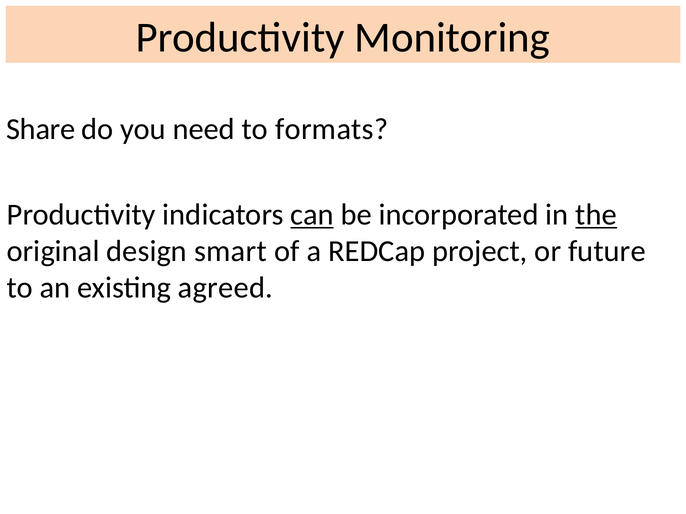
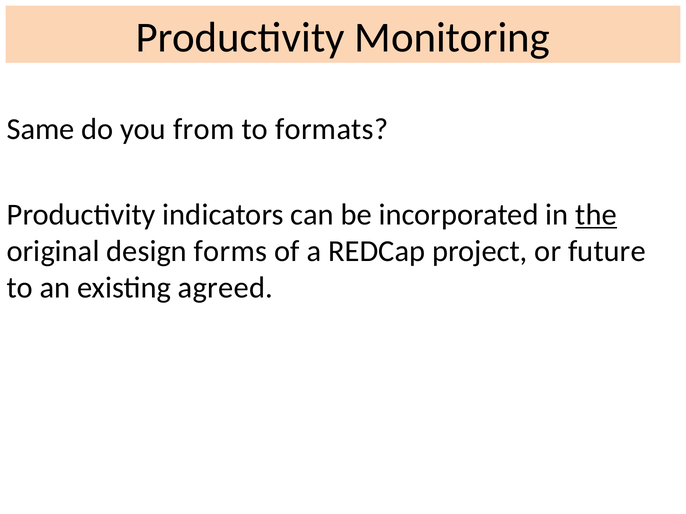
Share: Share -> Same
need: need -> from
can underline: present -> none
smart: smart -> forms
